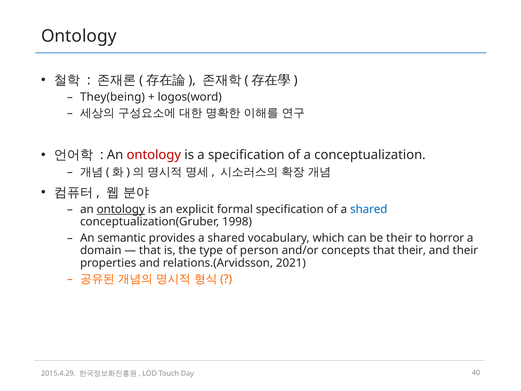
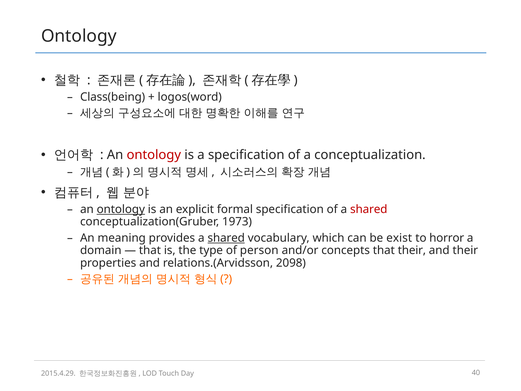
They(being: They(being -> Class(being
shared at (369, 209) colour: blue -> red
1998: 1998 -> 1973
semantic: semantic -> meaning
shared at (226, 238) underline: none -> present
be their: their -> exist
2021: 2021 -> 2098
